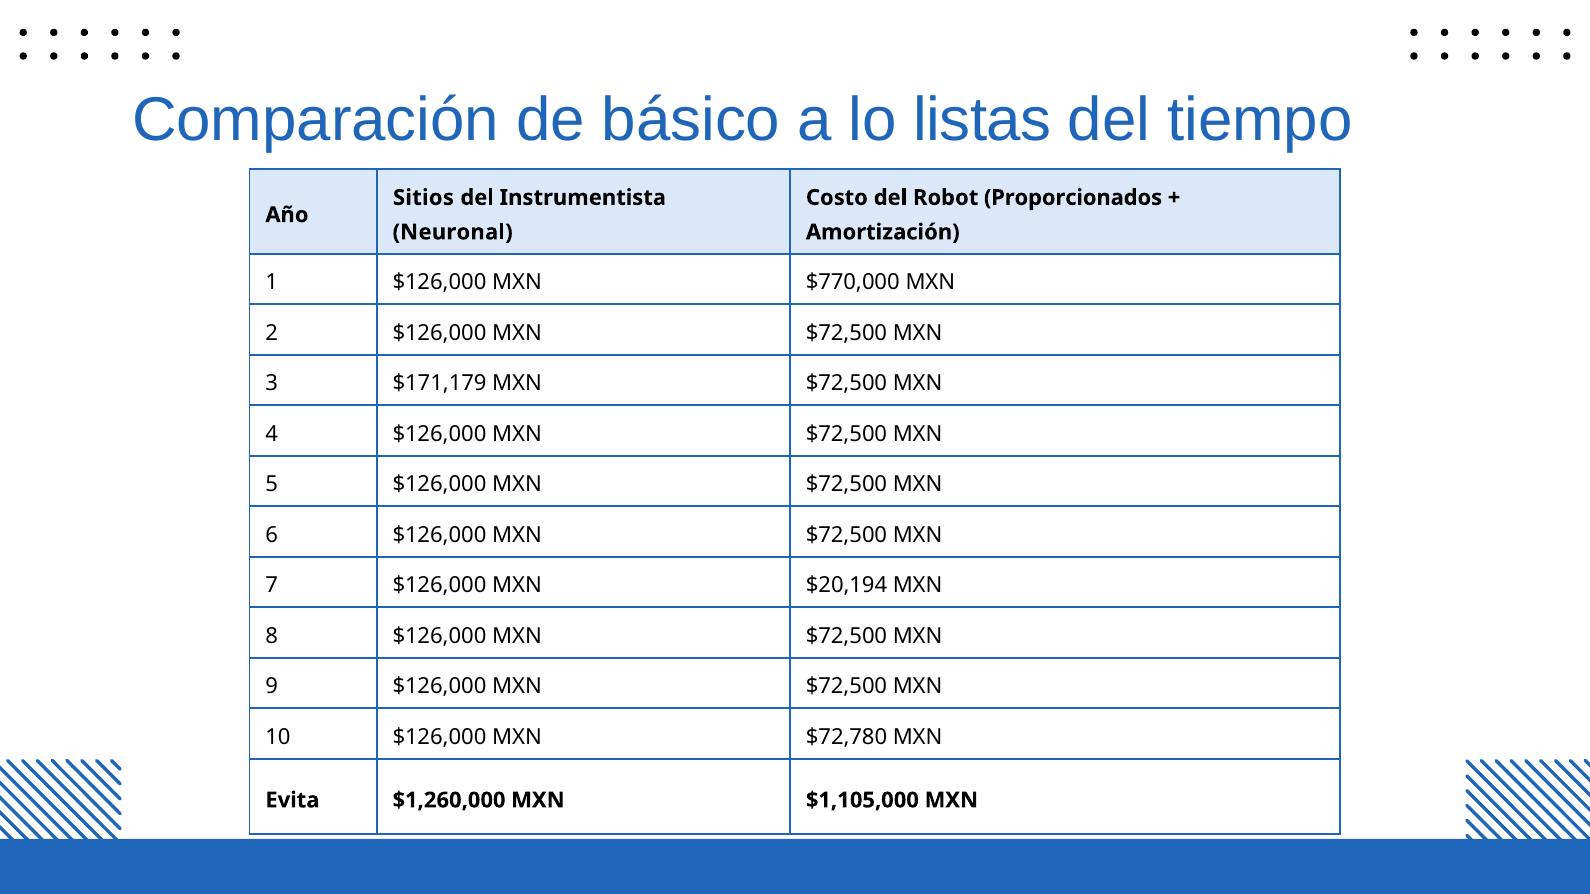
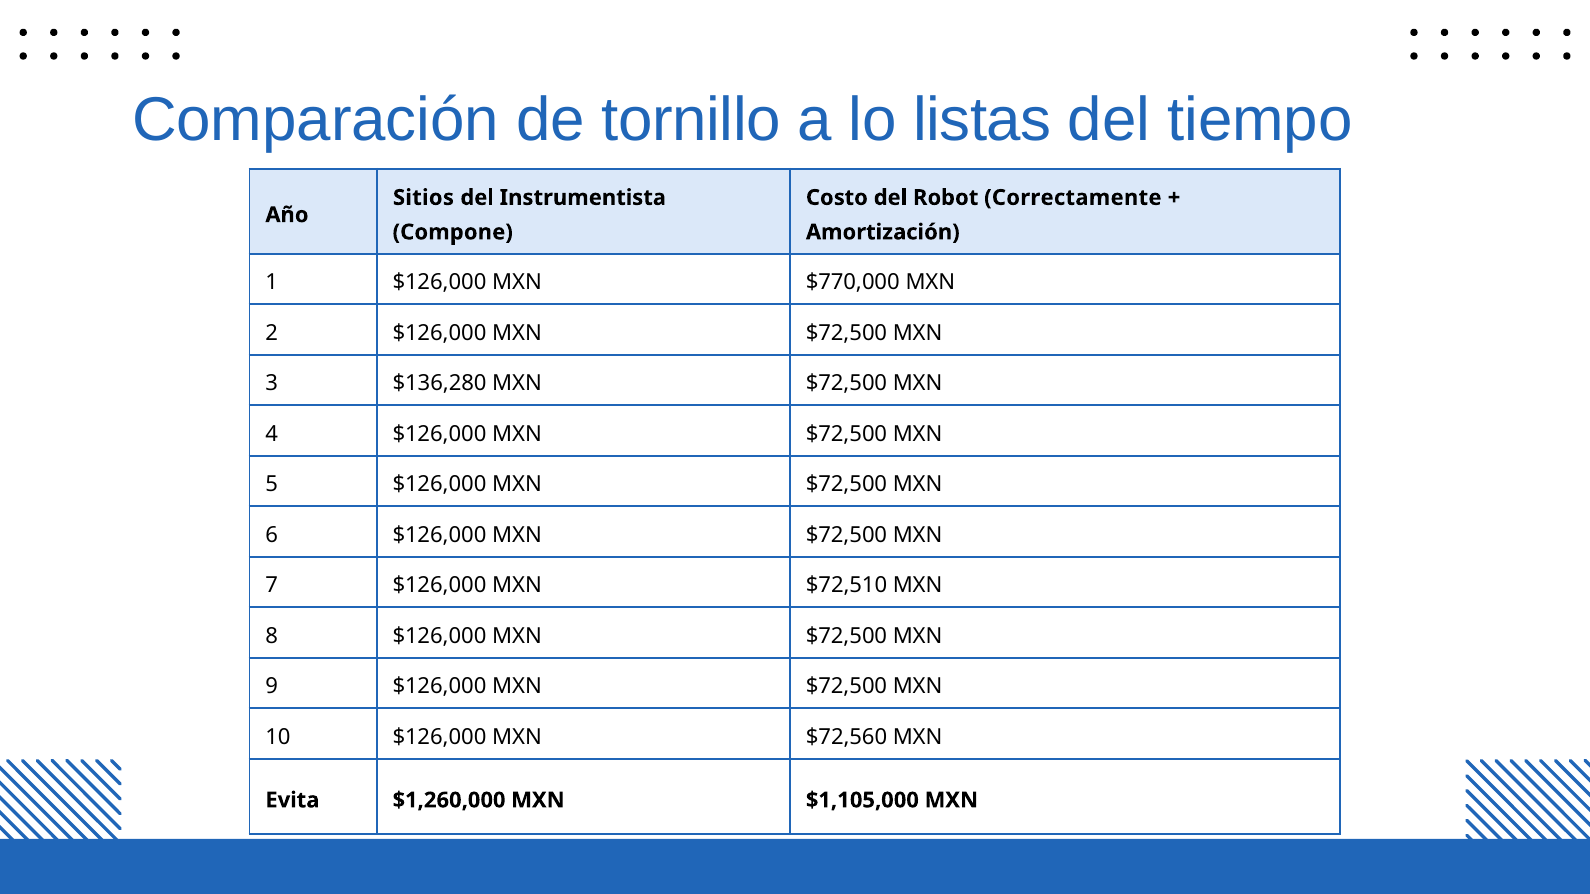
básico: básico -> tornillo
Proporcionados: Proporcionados -> Correctamente
Neuronal: Neuronal -> Compone
$171,179: $171,179 -> $136,280
$20,194: $20,194 -> $72,510
$72,780: $72,780 -> $72,560
